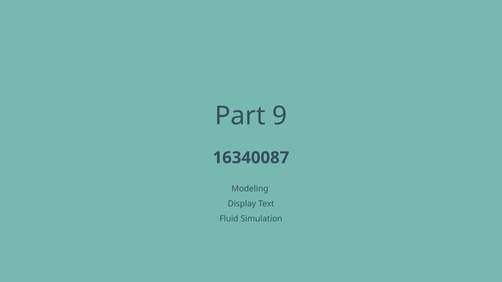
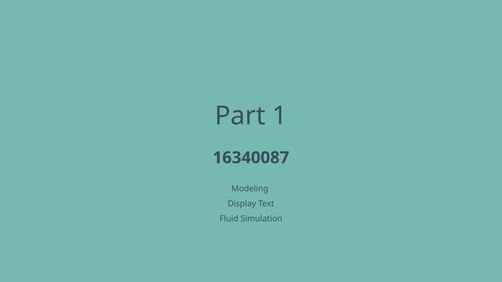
9: 9 -> 1
